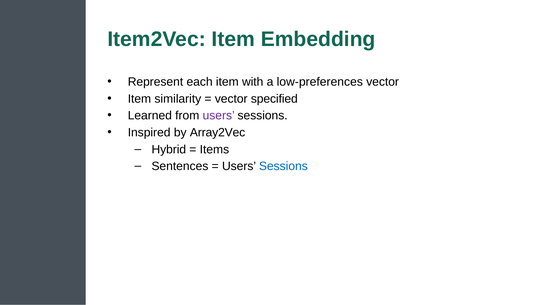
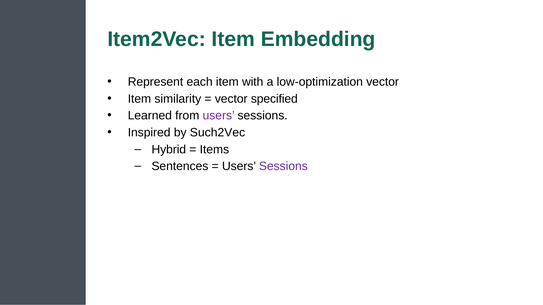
low-preferences: low-preferences -> low-optimization
Array2Vec: Array2Vec -> Such2Vec
Sessions at (283, 167) colour: blue -> purple
